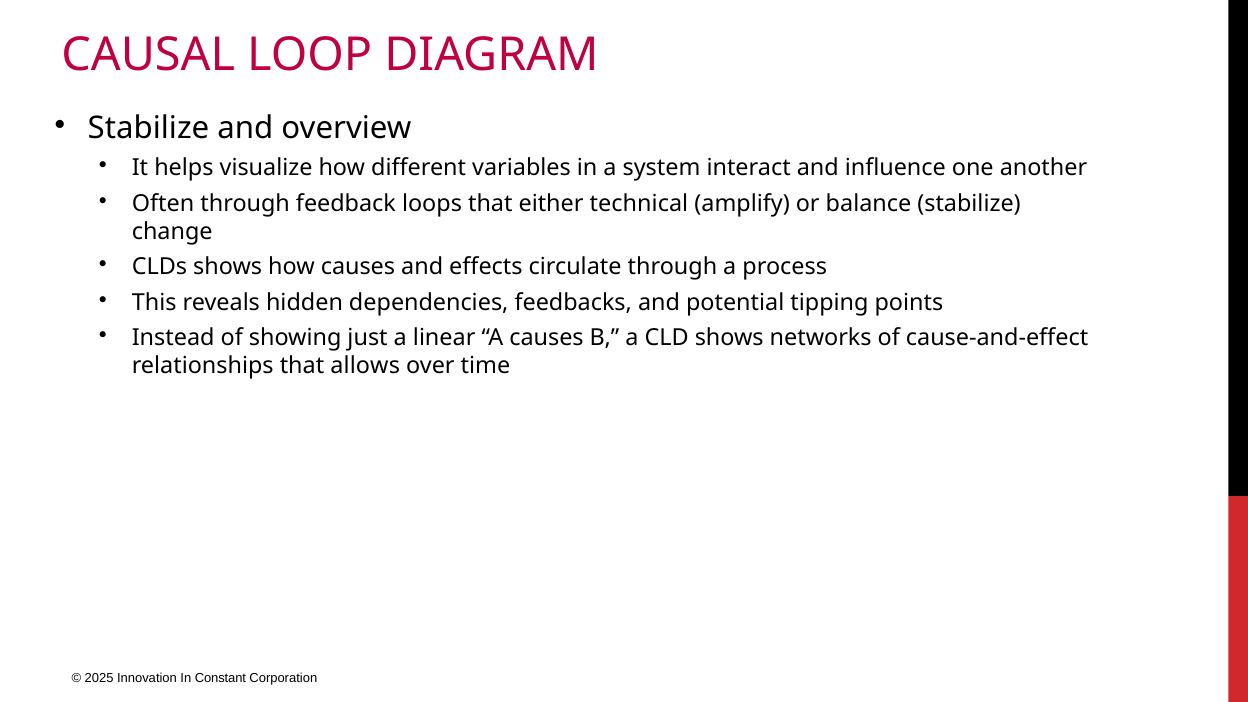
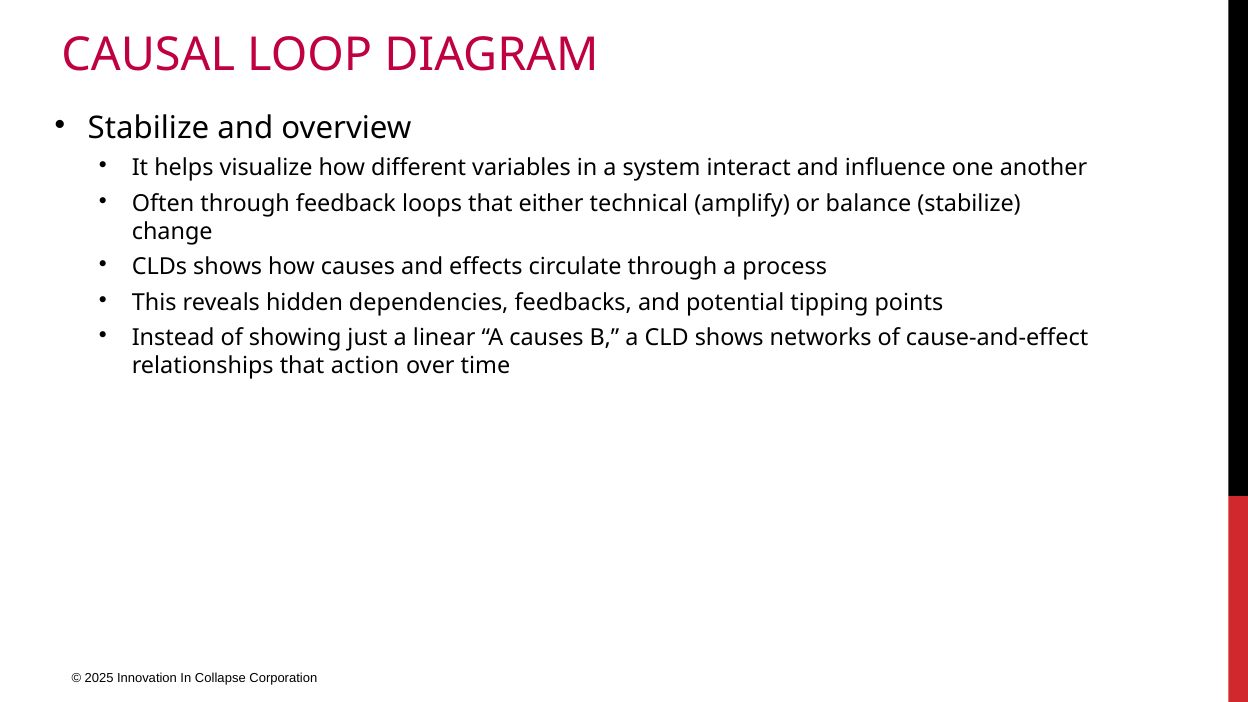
allows: allows -> action
Constant: Constant -> Collapse
